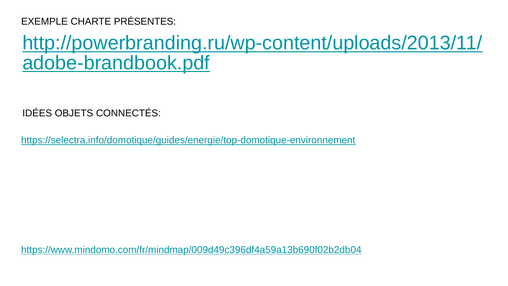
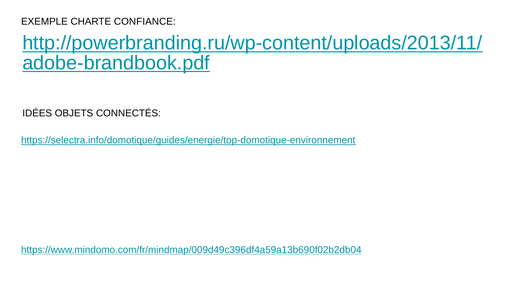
PRÉSENTES: PRÉSENTES -> CONFIANCE
